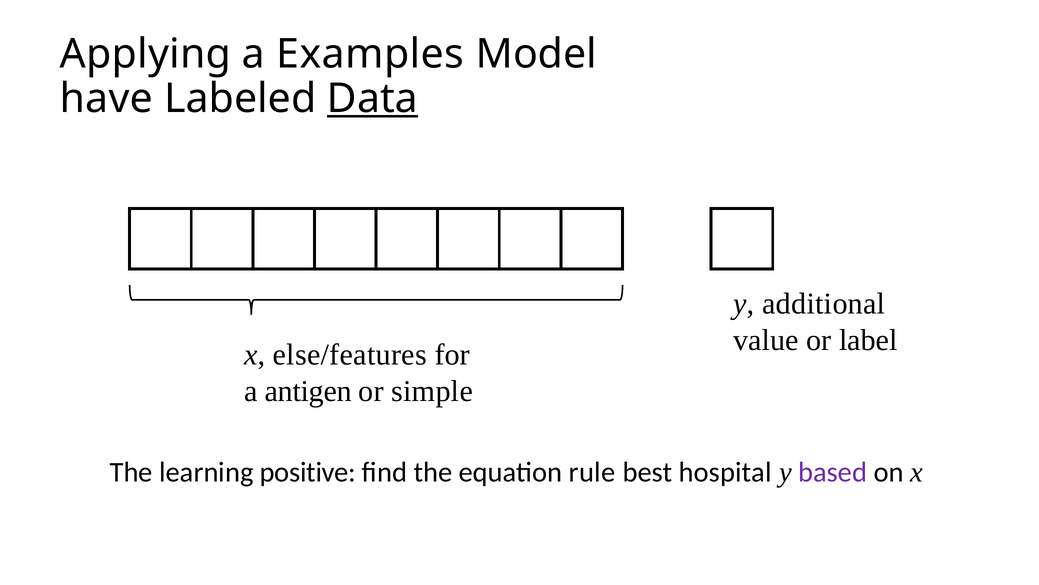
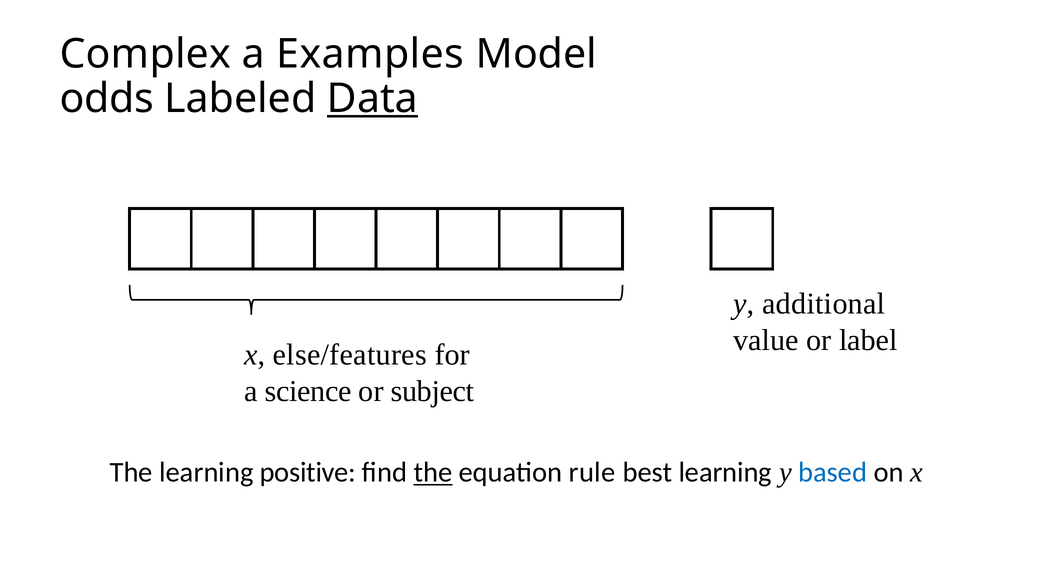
Applying: Applying -> Complex
have: have -> odds
antigen: antigen -> science
simple: simple -> subject
the at (433, 472) underline: none -> present
best hospital: hospital -> learning
based colour: purple -> blue
